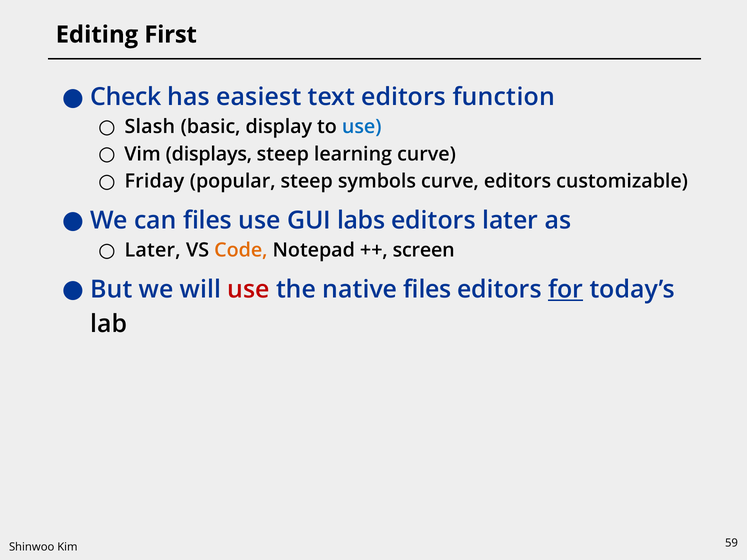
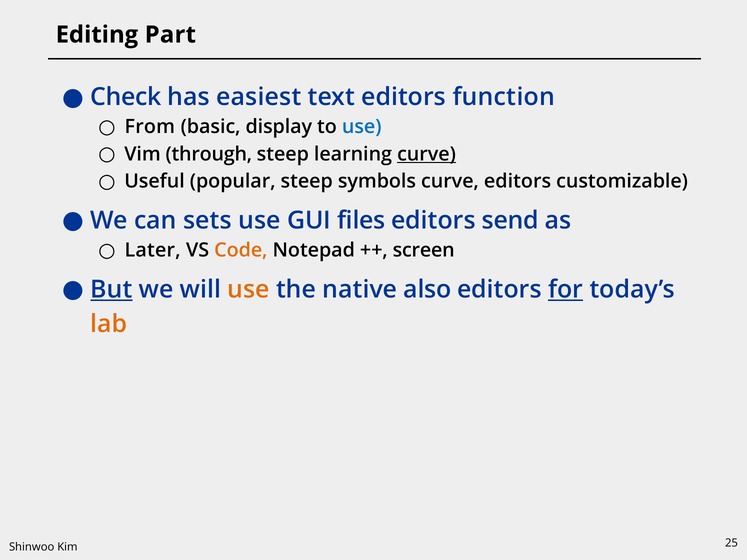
First: First -> Part
Slash: Slash -> From
displays: displays -> through
curve at (426, 154) underline: none -> present
Friday: Friday -> Useful
can files: files -> sets
labs: labs -> files
editors later: later -> send
But underline: none -> present
use at (249, 290) colour: red -> orange
native files: files -> also
lab colour: black -> orange
59: 59 -> 25
